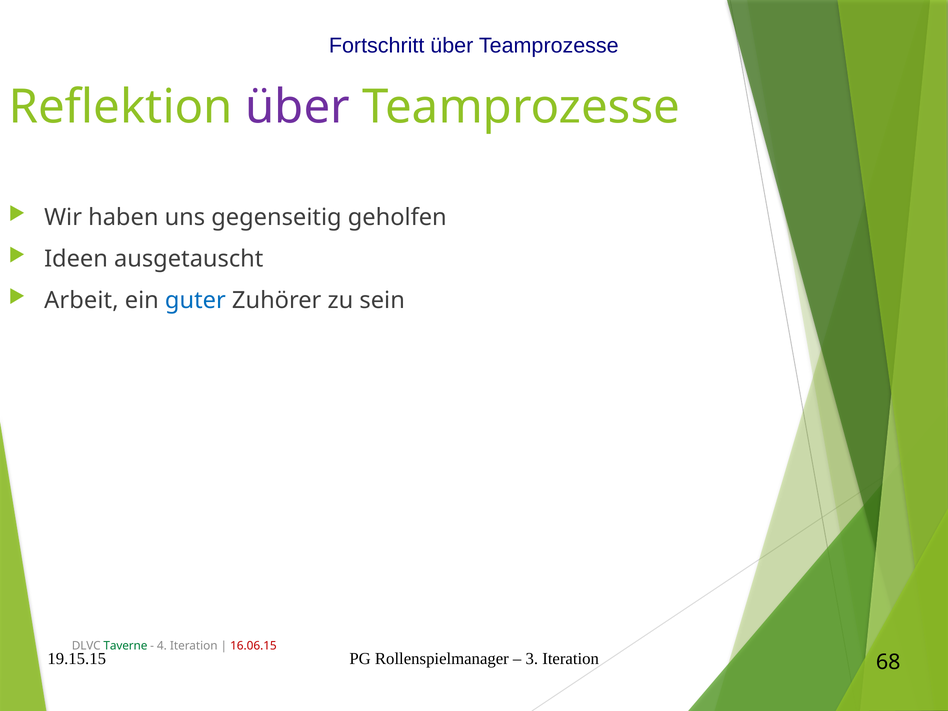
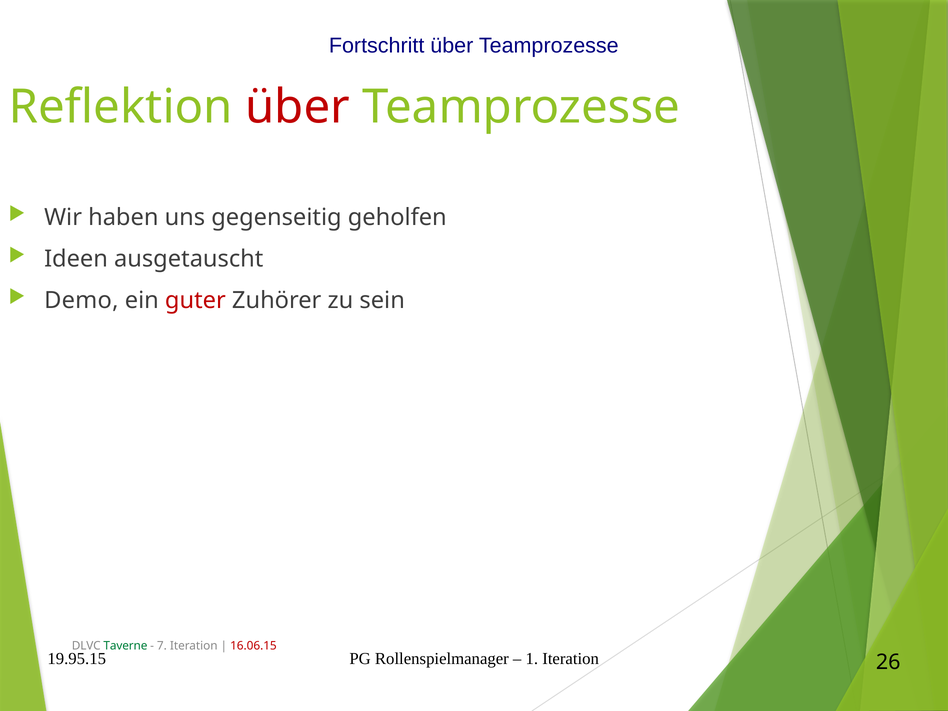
über at (297, 107) colour: purple -> red
Arbeit: Arbeit -> Demo
guter colour: blue -> red
4: 4 -> 7
19.15.15: 19.15.15 -> 19.95.15
3: 3 -> 1
68: 68 -> 26
